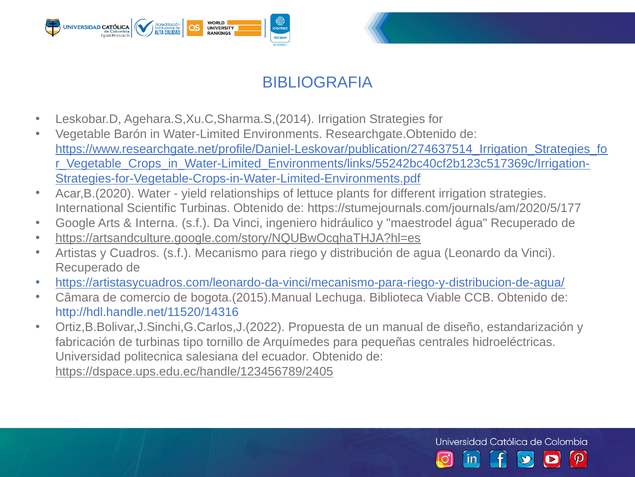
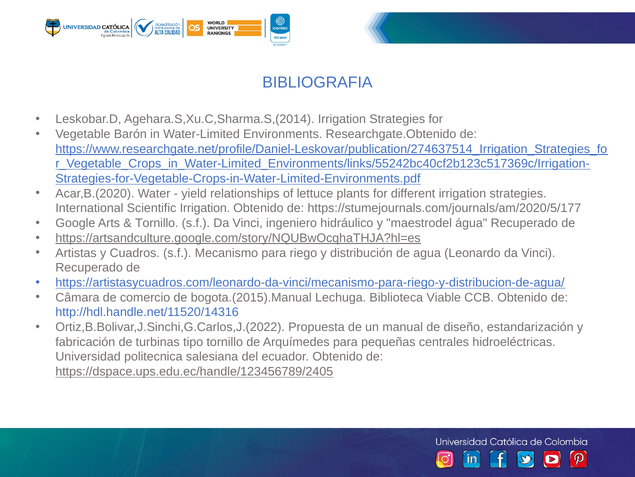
Scientific Turbinas: Turbinas -> Irrigation
Interna at (157, 223): Interna -> Tornillo
